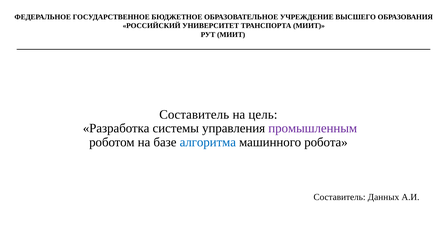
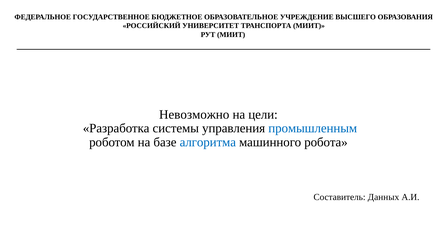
Составитель at (194, 115): Составитель -> Невозможно
цель: цель -> цели
промышленным colour: purple -> blue
